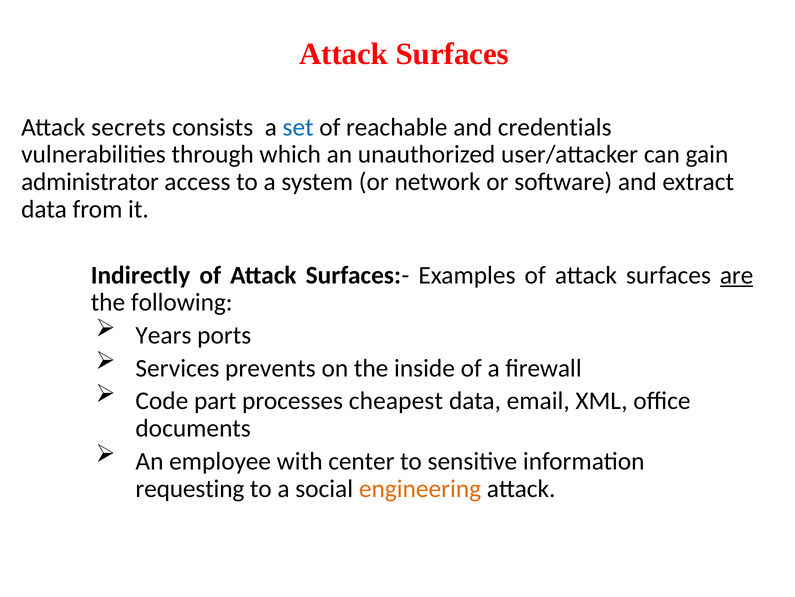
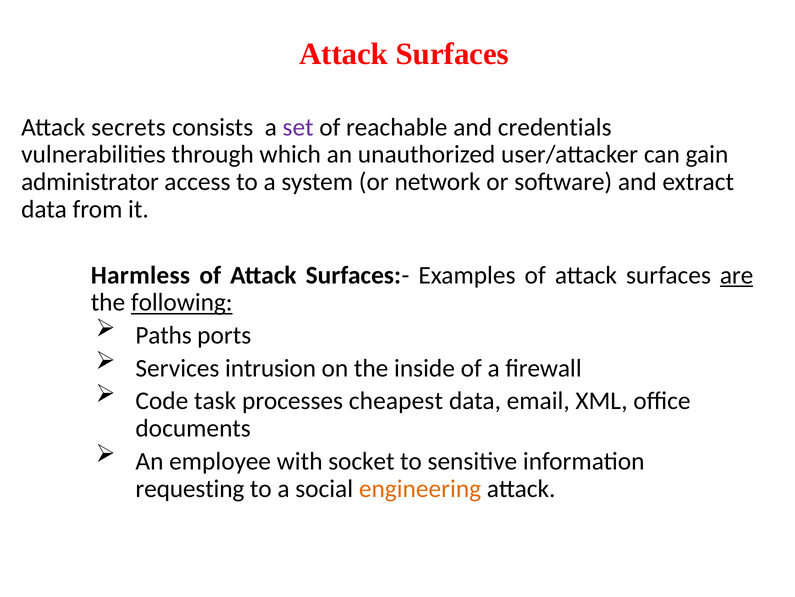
set colour: blue -> purple
Indirectly: Indirectly -> Harmless
following underline: none -> present
Years: Years -> Paths
prevents: prevents -> intrusion
part: part -> task
center: center -> socket
